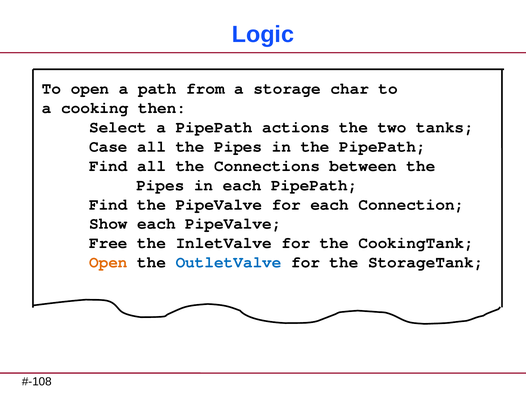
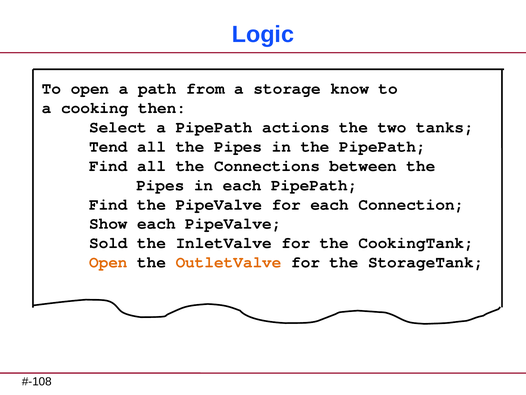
char: char -> know
Case: Case -> Tend
Free: Free -> Sold
OutletValve colour: blue -> orange
